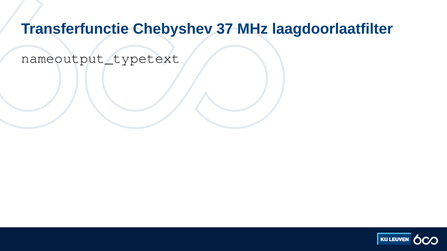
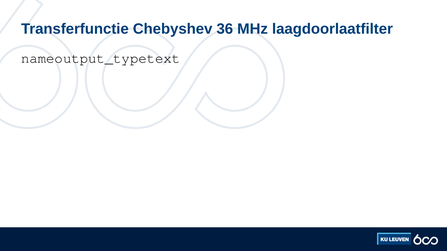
37: 37 -> 36
